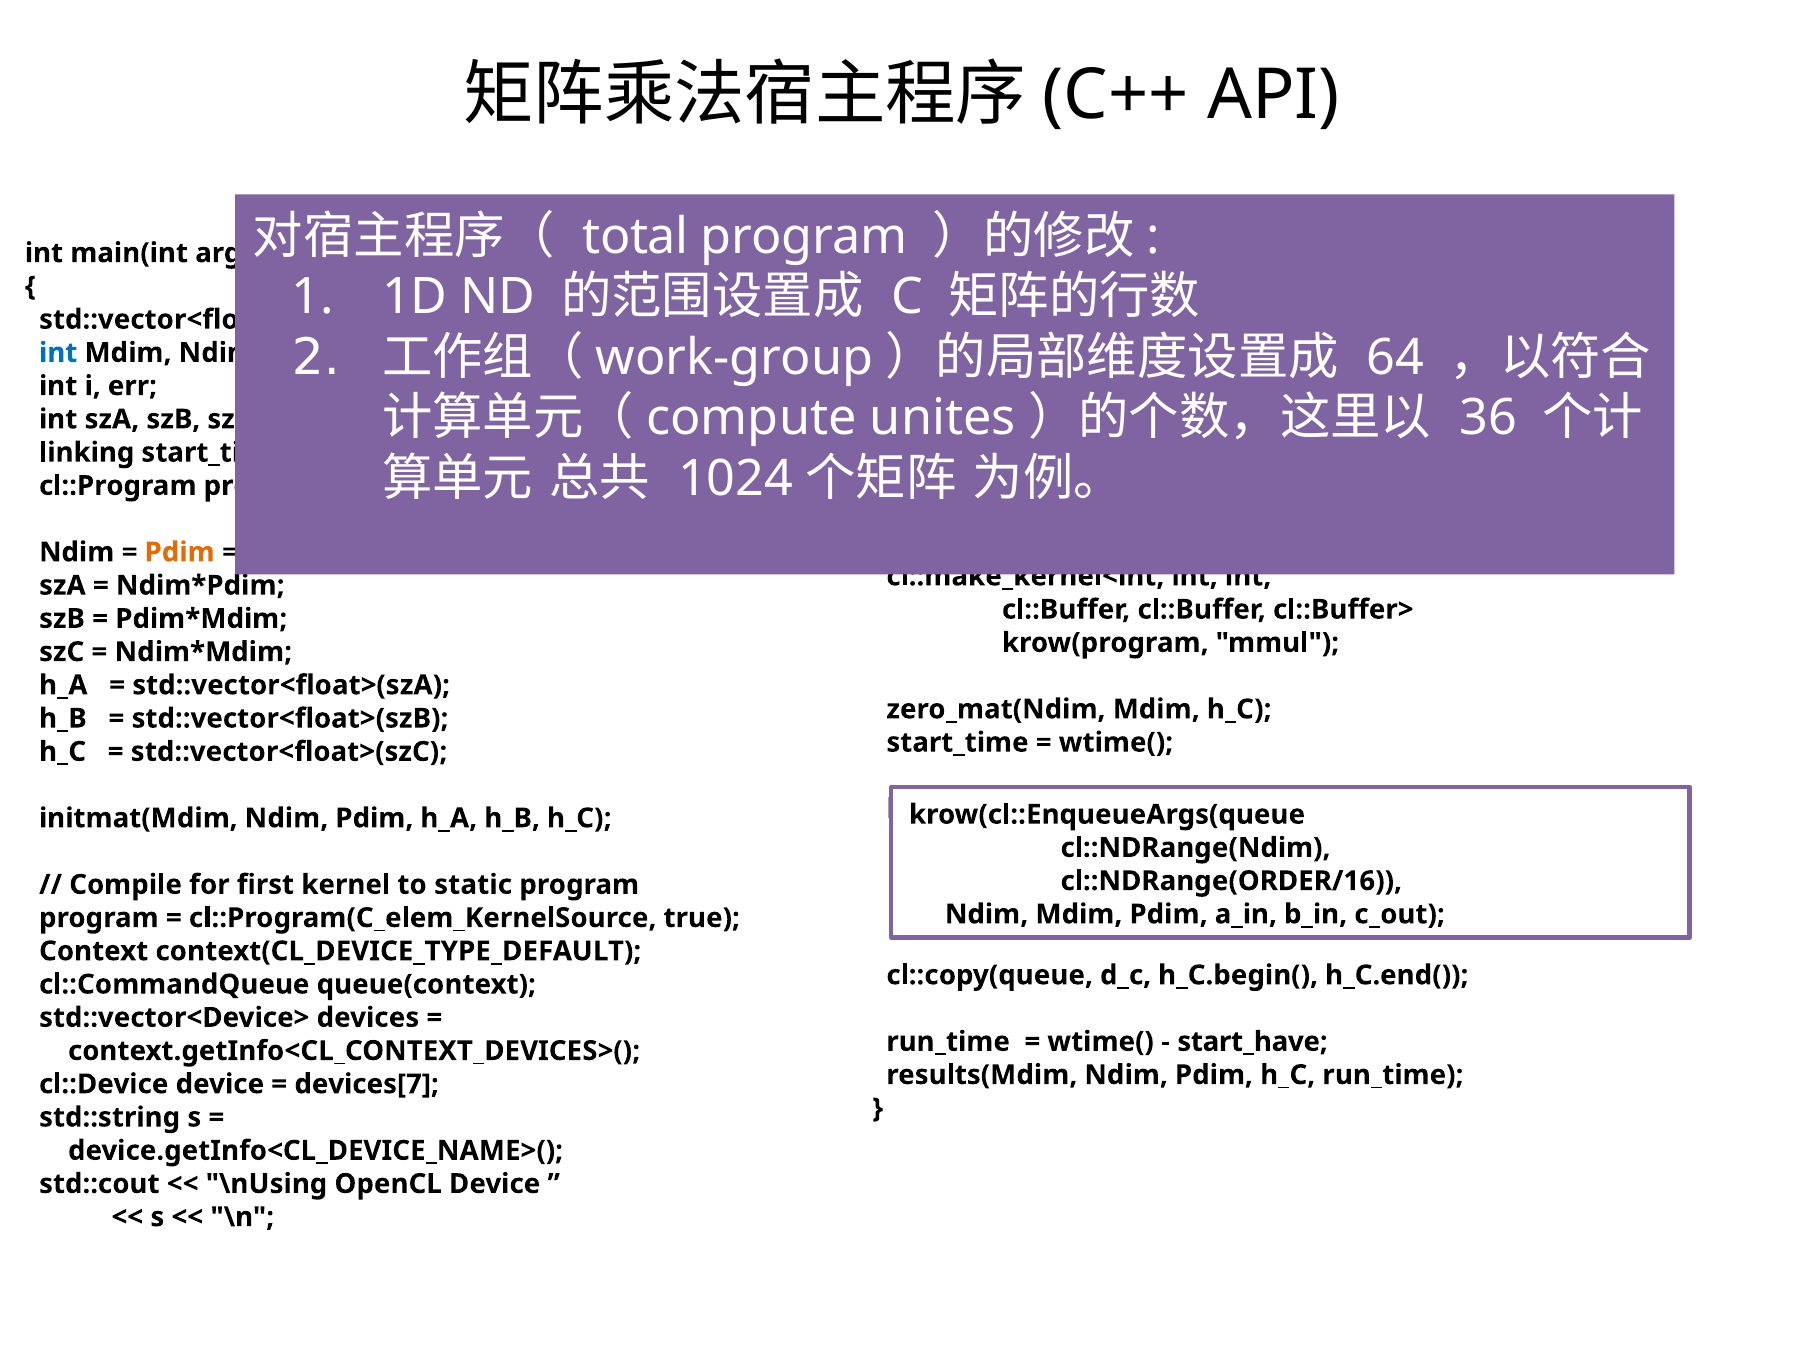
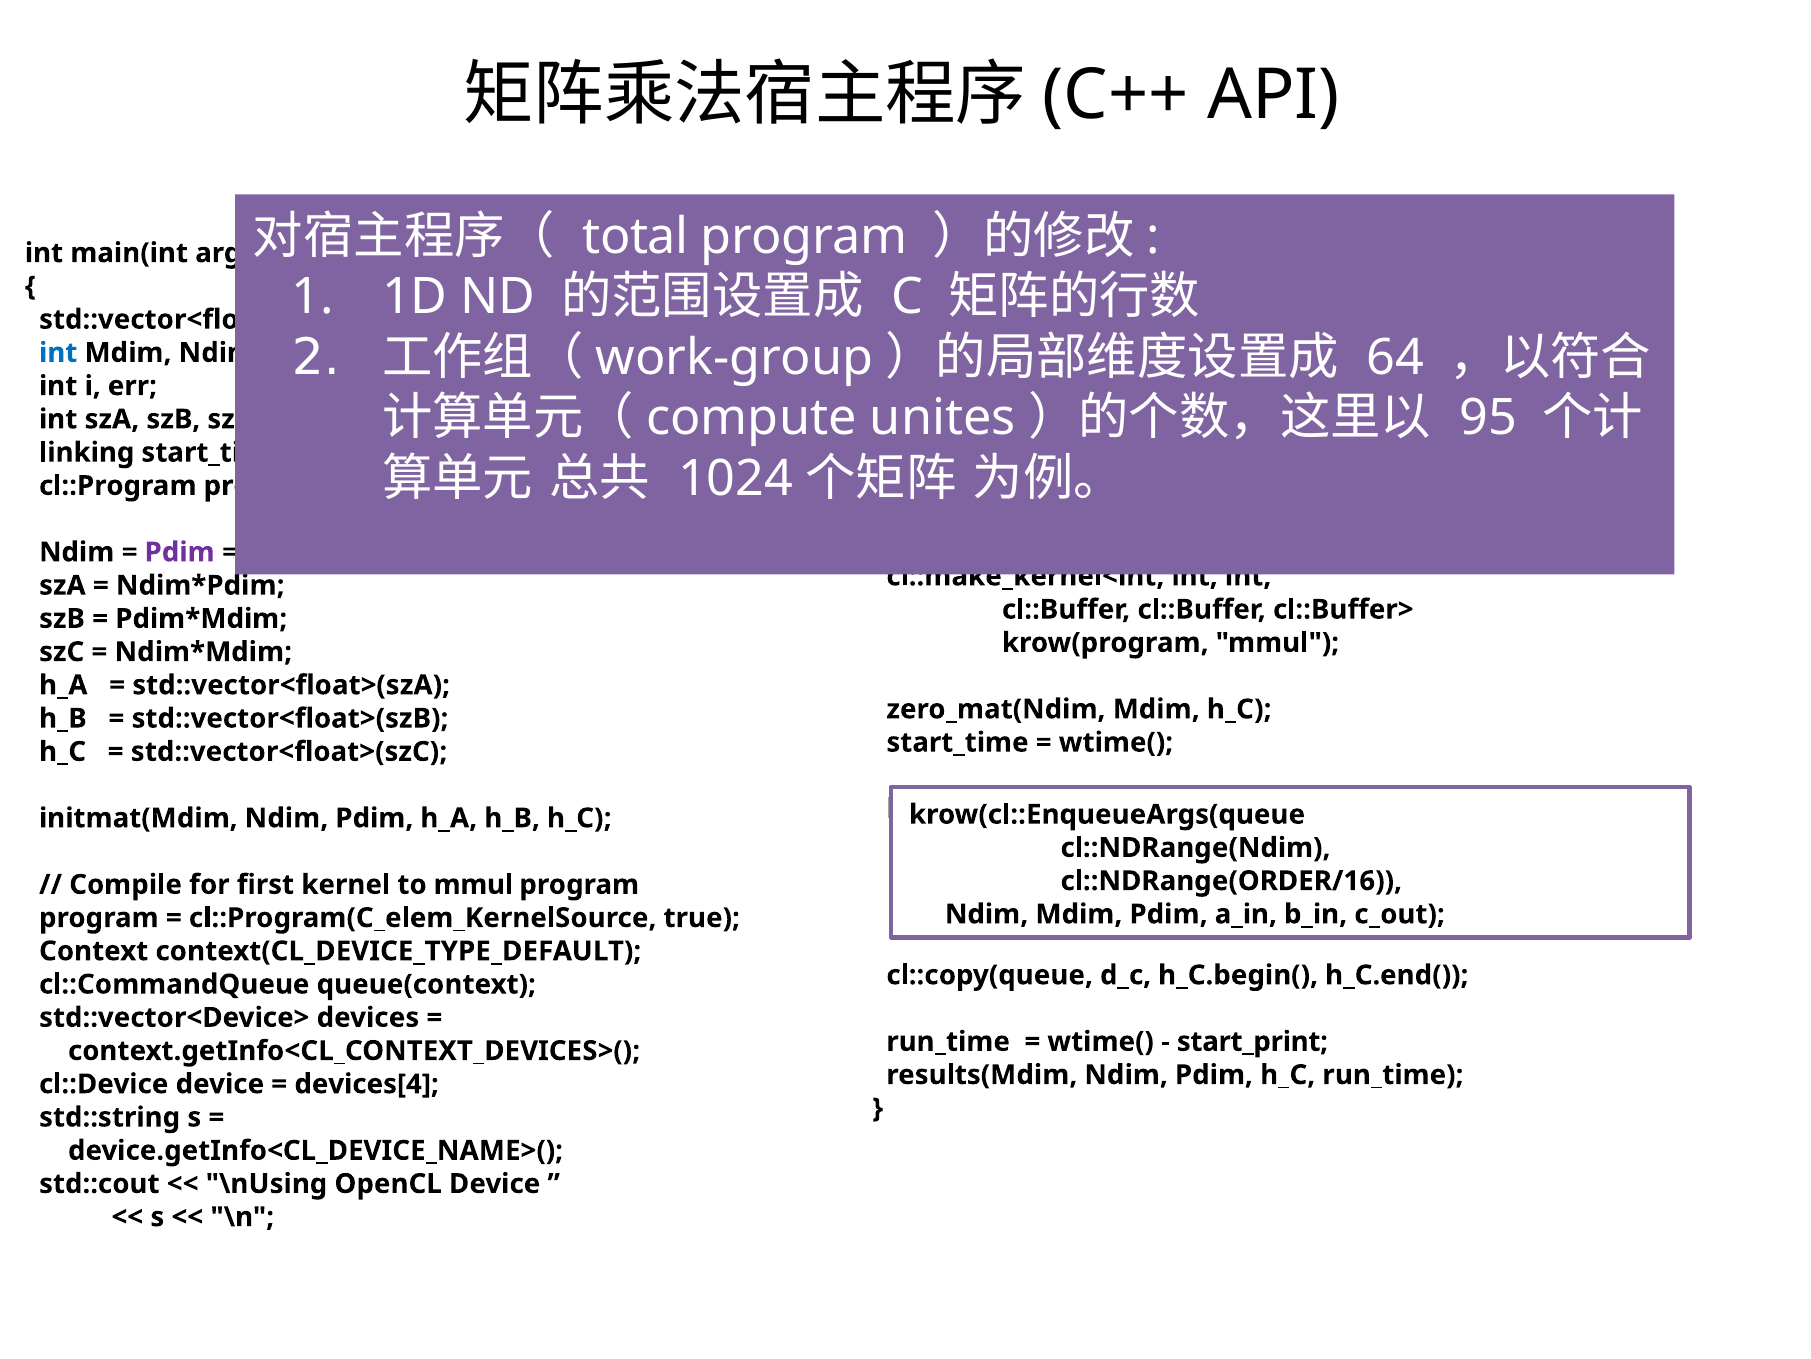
36: 36 -> 95
Pdim at (180, 552) colour: orange -> purple
to static: static -> mmul
start_have: start_have -> start_print
devices[7: devices[7 -> devices[4
